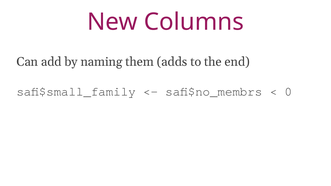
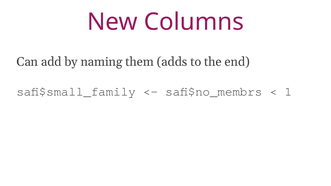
0: 0 -> 1
